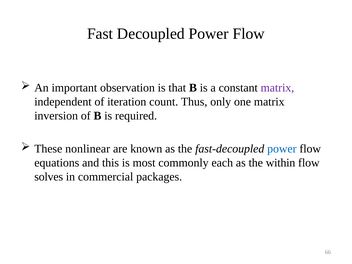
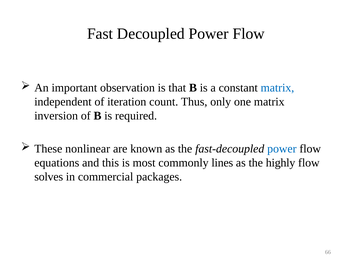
matrix at (277, 88) colour: purple -> blue
each: each -> lines
within: within -> highly
